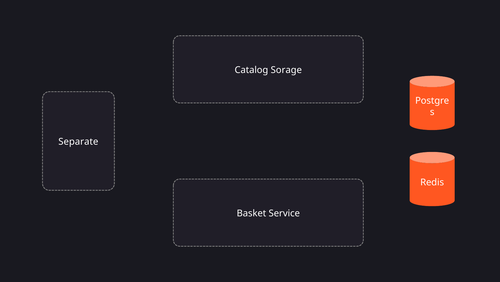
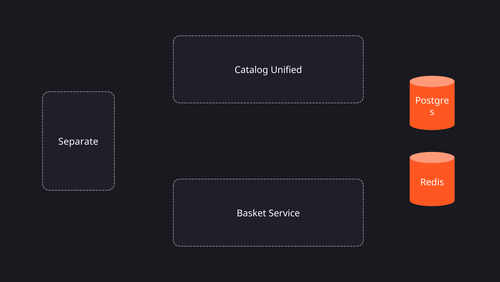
Sorage: Sorage -> Unified
